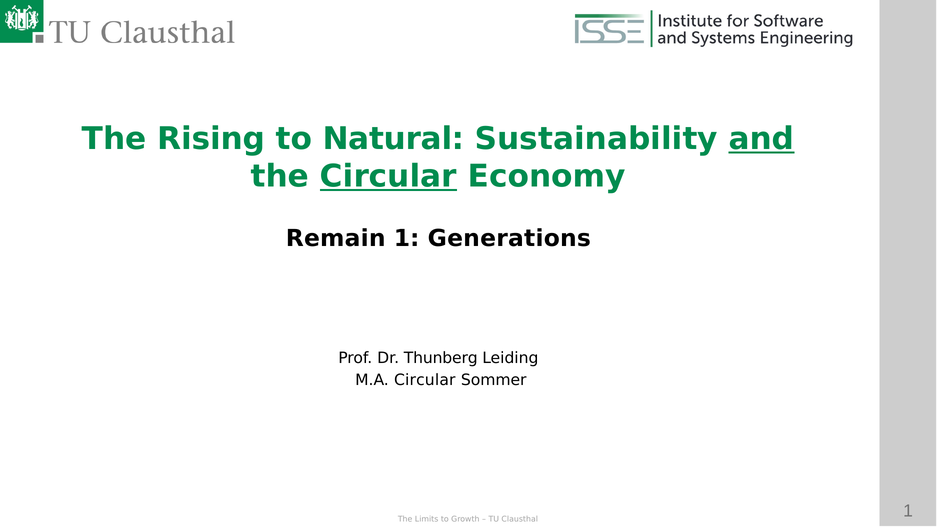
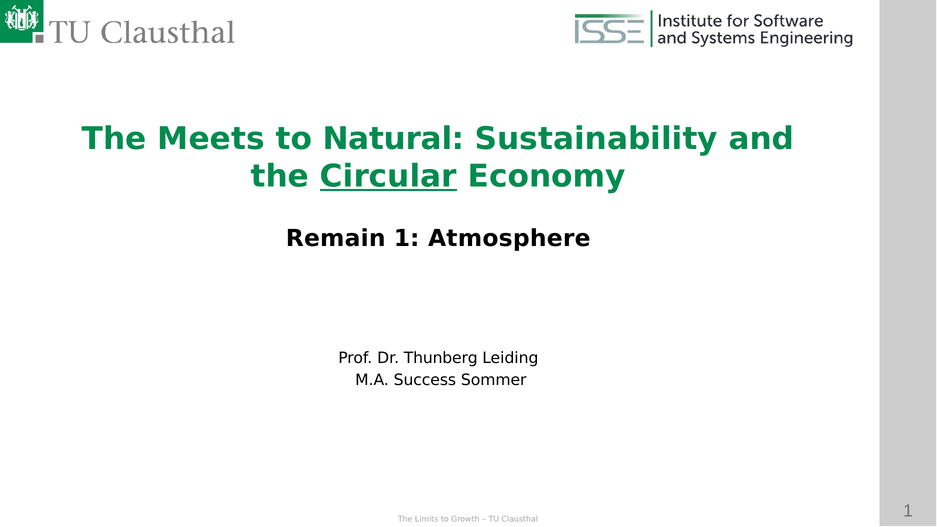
Rising: Rising -> Meets
and underline: present -> none
Generations: Generations -> Atmosphere
M.A Circular: Circular -> Success
